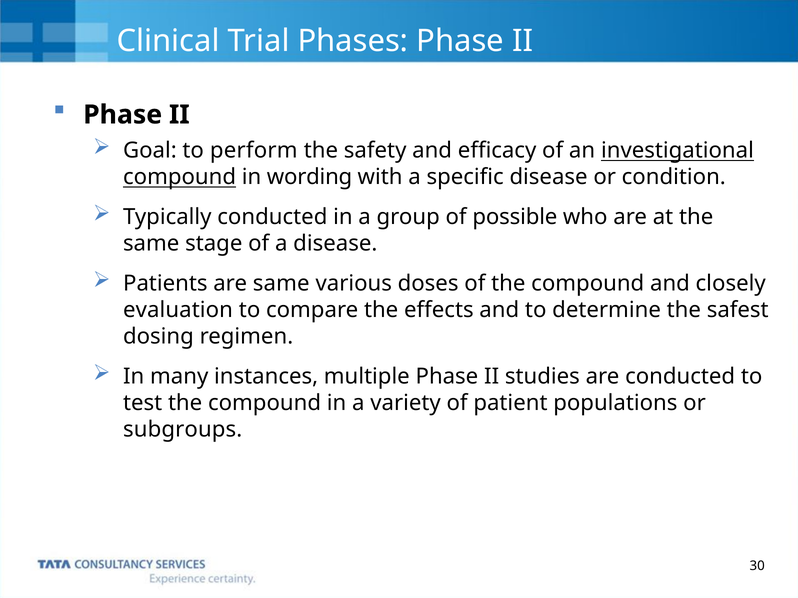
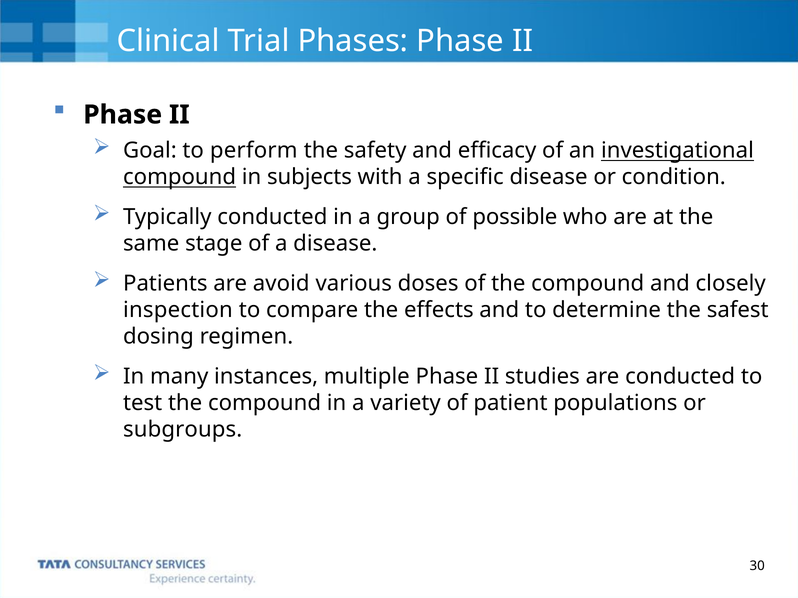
wording: wording -> subjects
are same: same -> avoid
evaluation: evaluation -> inspection
